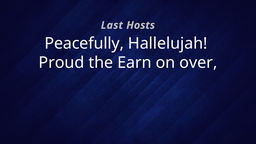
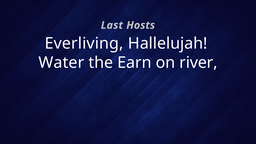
Peacefully: Peacefully -> Everliving
Proud: Proud -> Water
over: over -> river
